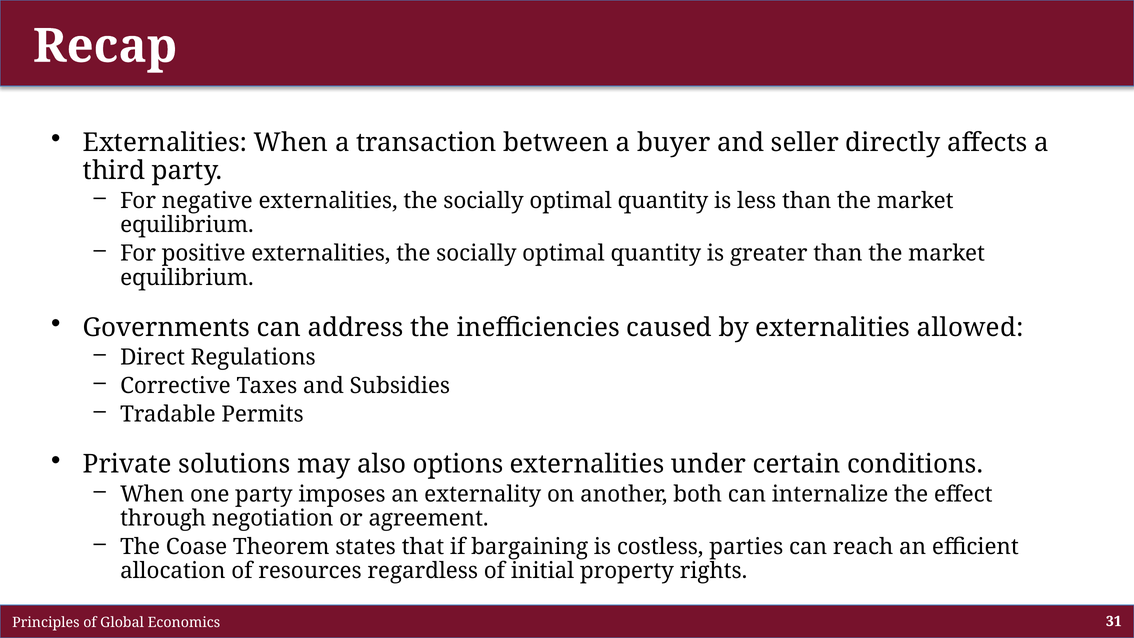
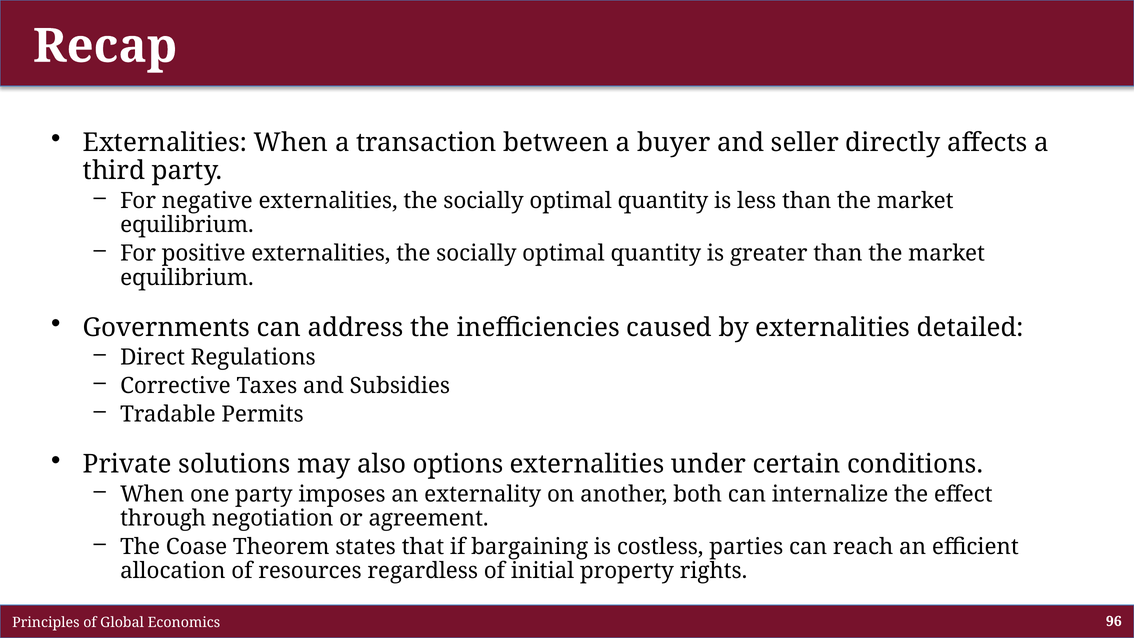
allowed: allowed -> detailed
31: 31 -> 96
